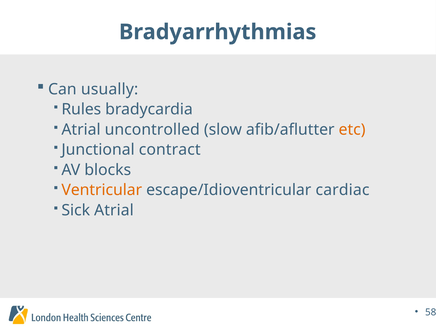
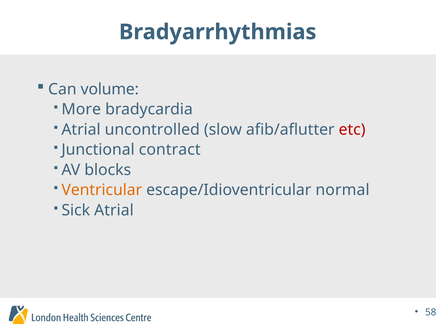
usually: usually -> volume
Rules: Rules -> More
etc colour: orange -> red
cardiac: cardiac -> normal
